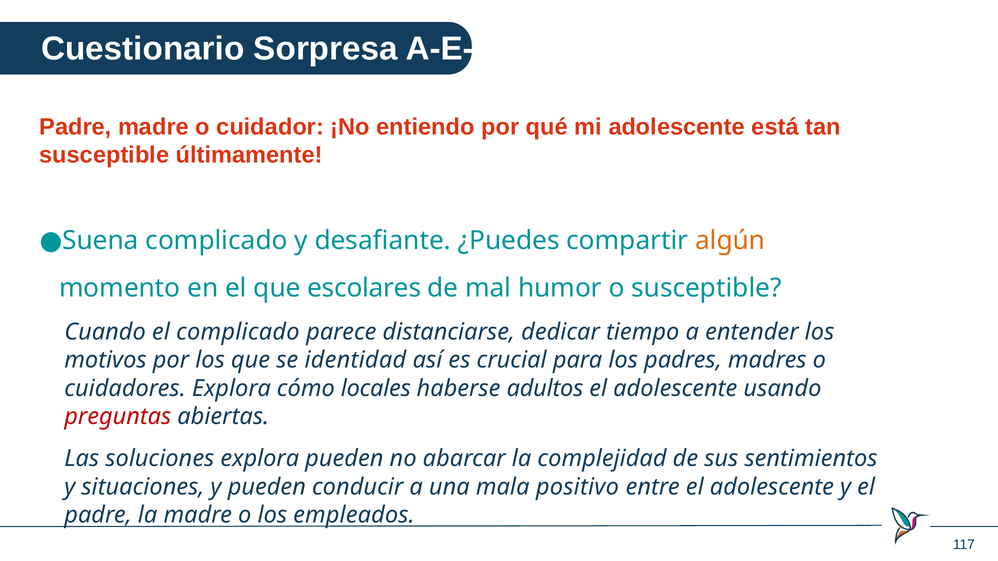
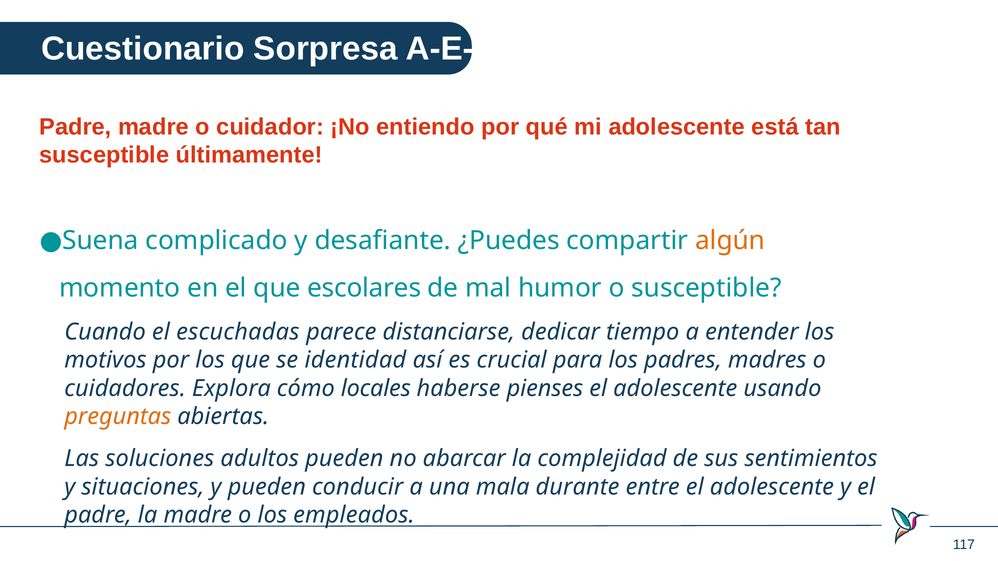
el complicado: complicado -> escuchadas
adultos: adultos -> pienses
preguntas colour: red -> orange
soluciones explora: explora -> adultos
positivo: positivo -> durante
